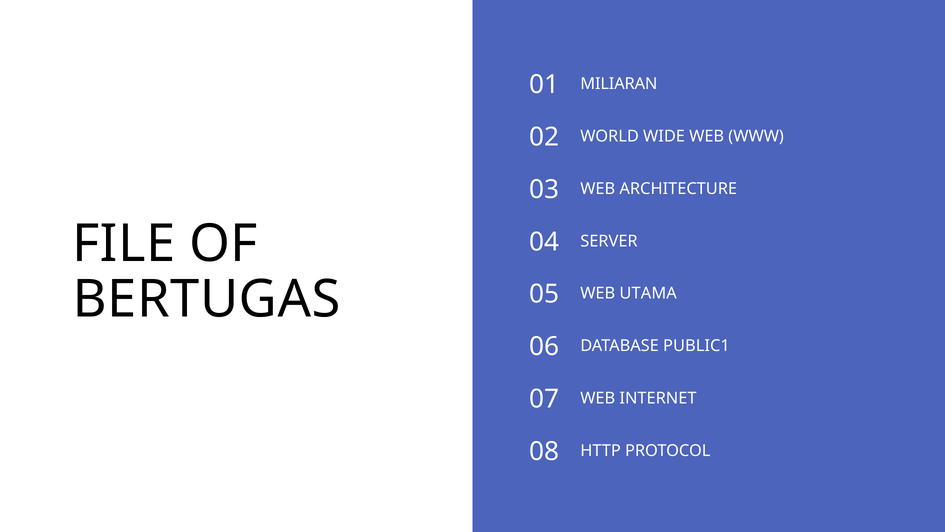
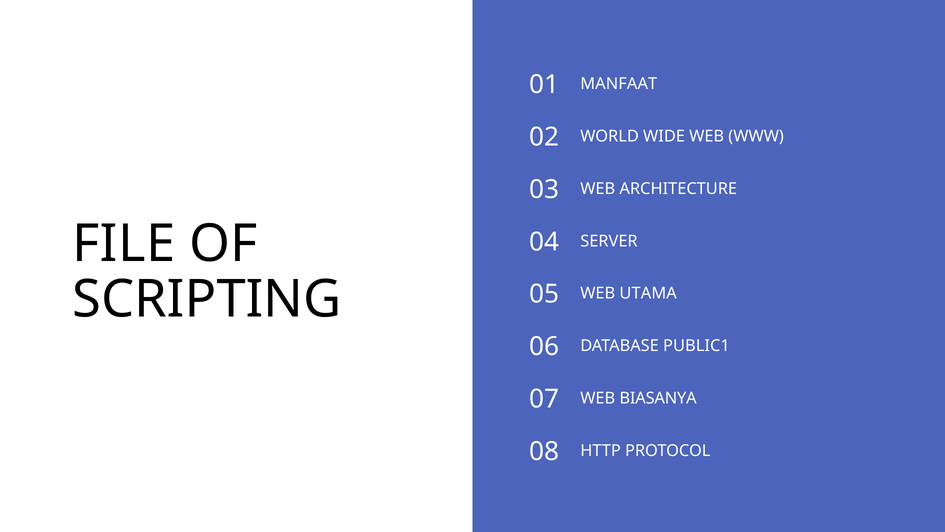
MILIARAN: MILIARAN -> MANFAAT
BERTUGAS: BERTUGAS -> SCRIPTING
INTERNET: INTERNET -> BIASANYA
